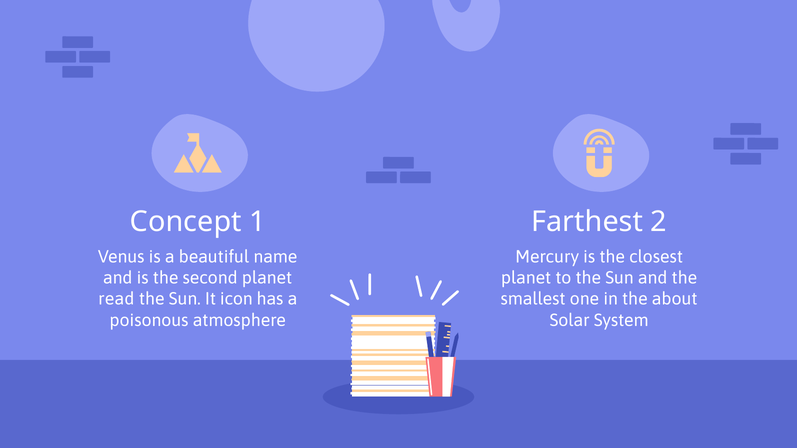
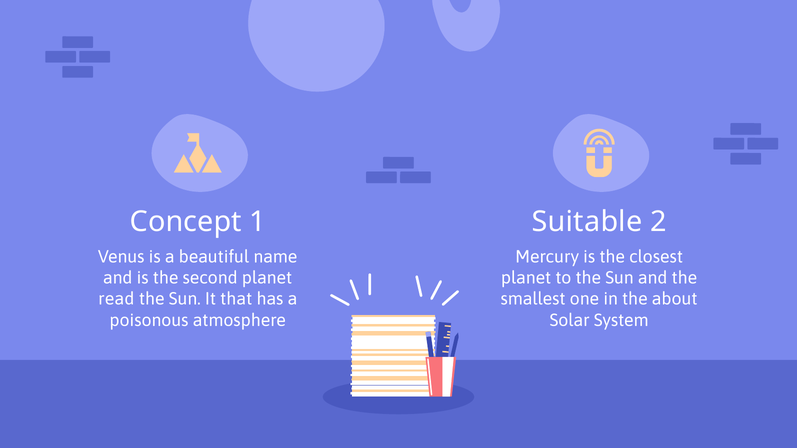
Farthest: Farthest -> Suitable
icon: icon -> that
